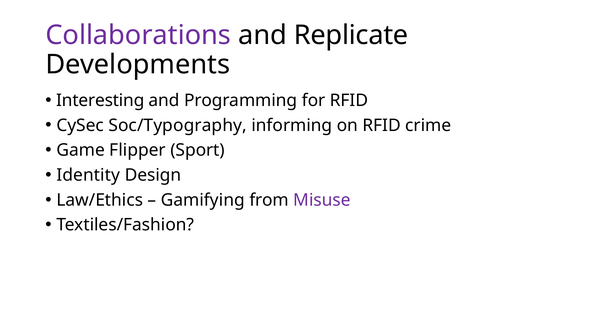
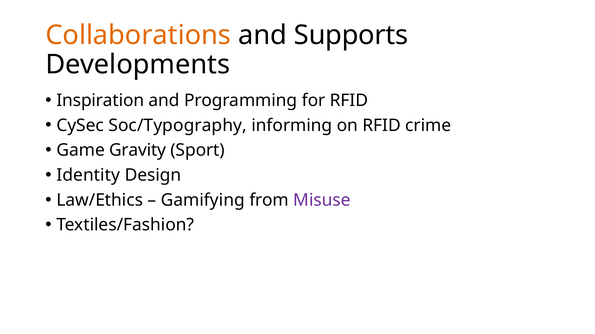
Collaborations colour: purple -> orange
Replicate: Replicate -> Supports
Interesting: Interesting -> Inspiration
Flipper: Flipper -> Gravity
